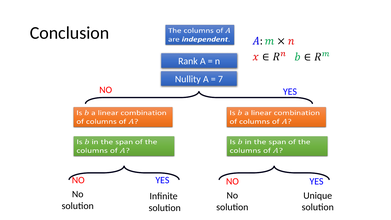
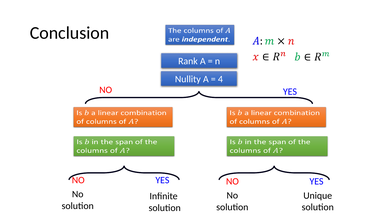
7: 7 -> 4
